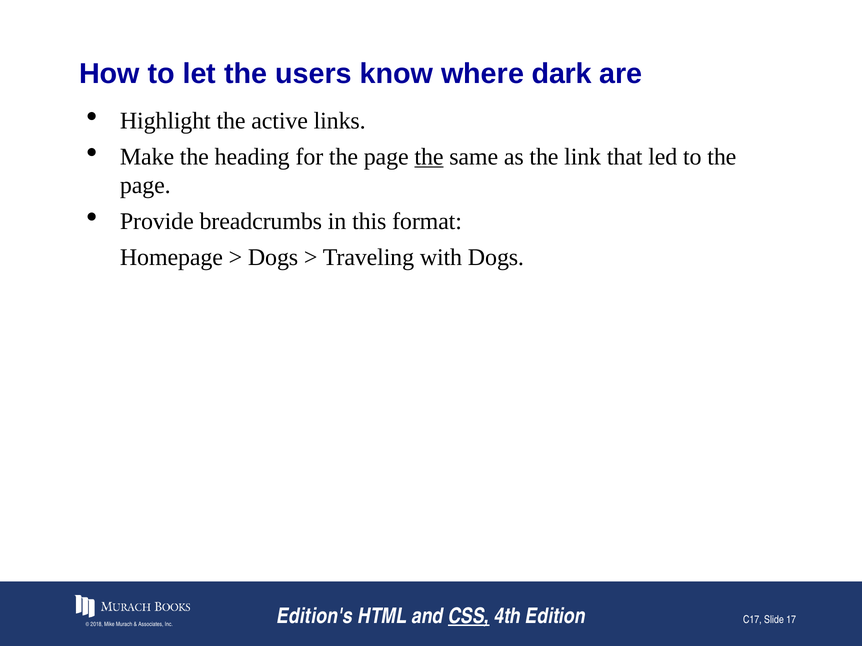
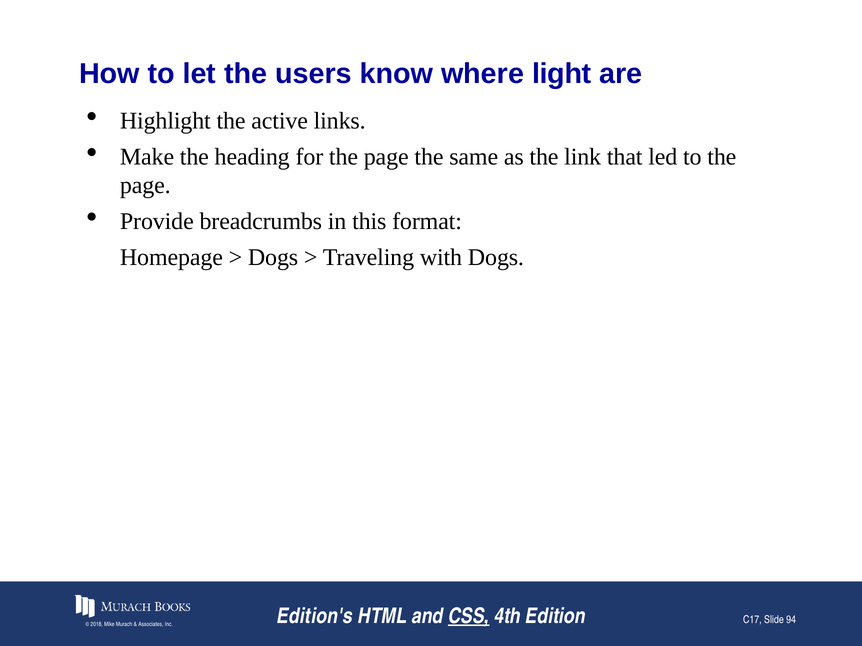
dark: dark -> light
the at (429, 157) underline: present -> none
17: 17 -> 94
